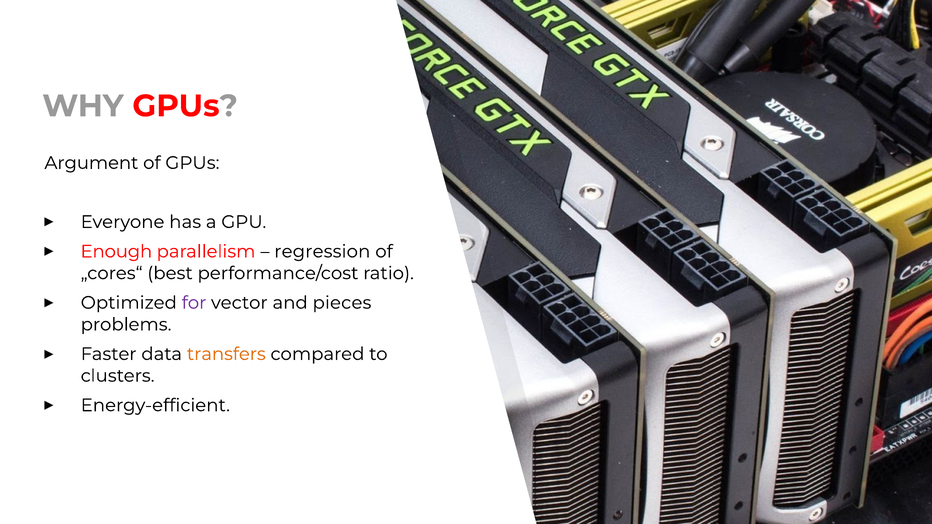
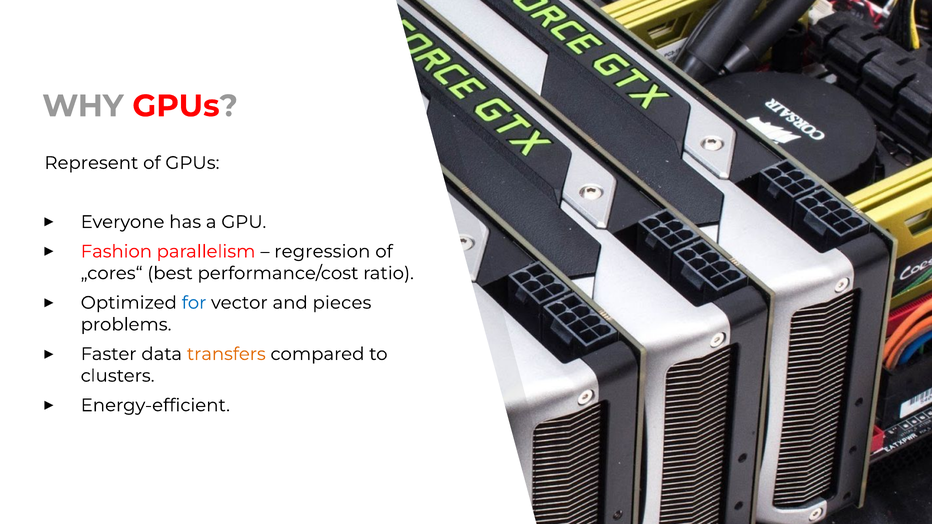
Argument: Argument -> Represent
Enough: Enough -> Fashion
for colour: purple -> blue
